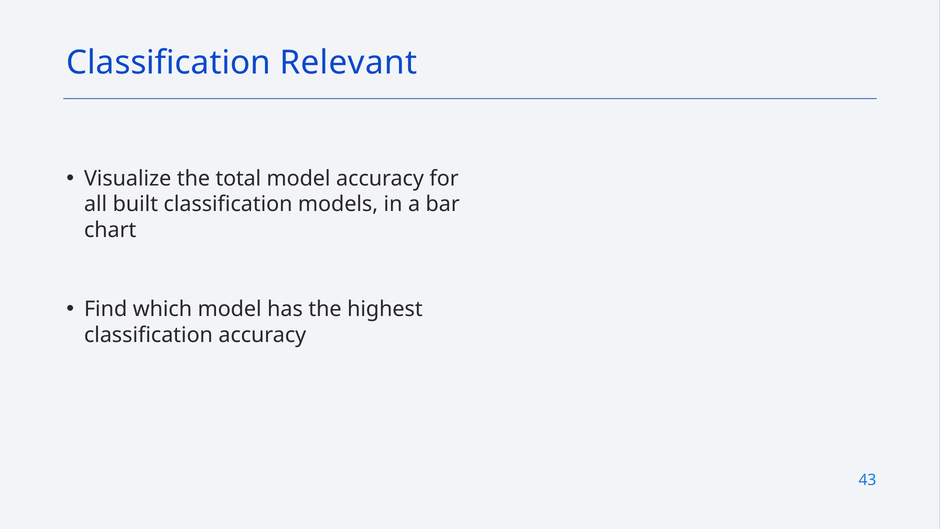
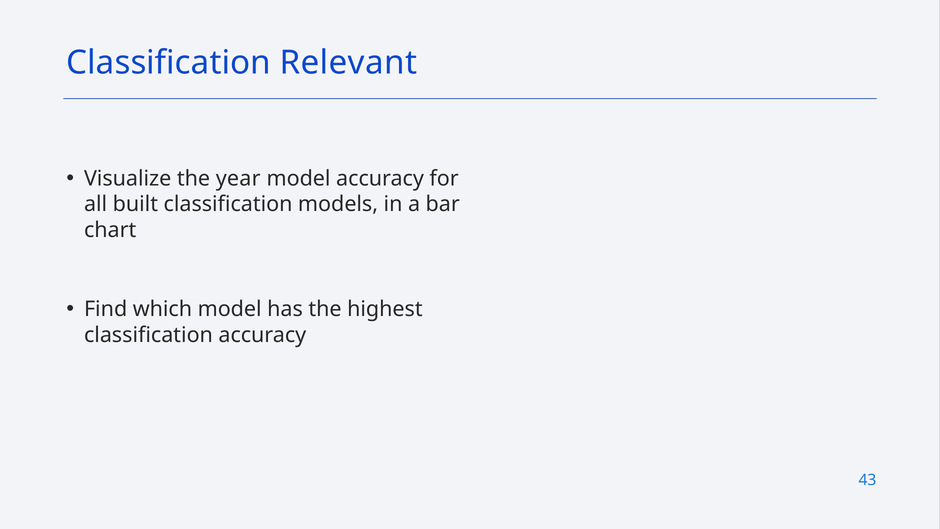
total: total -> year
